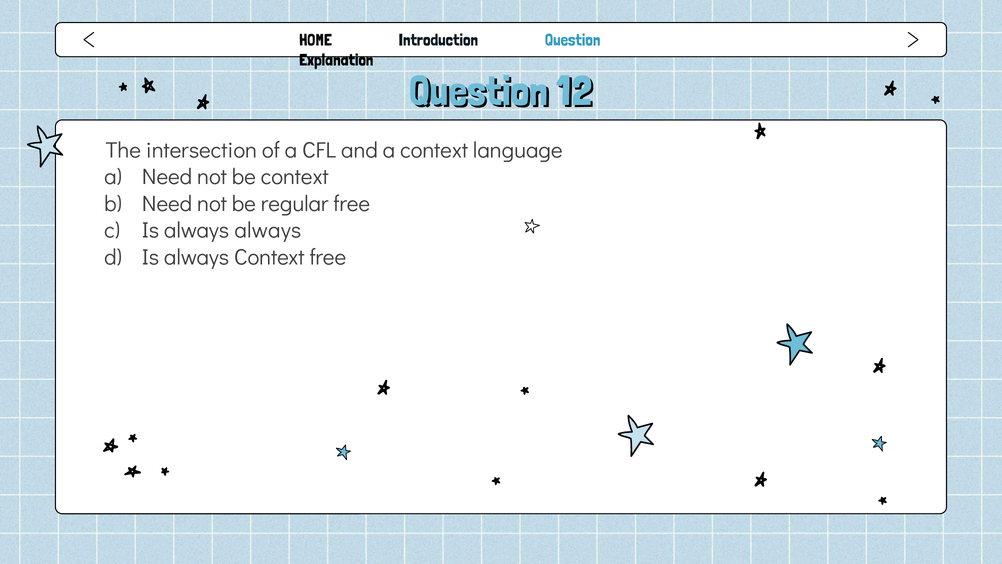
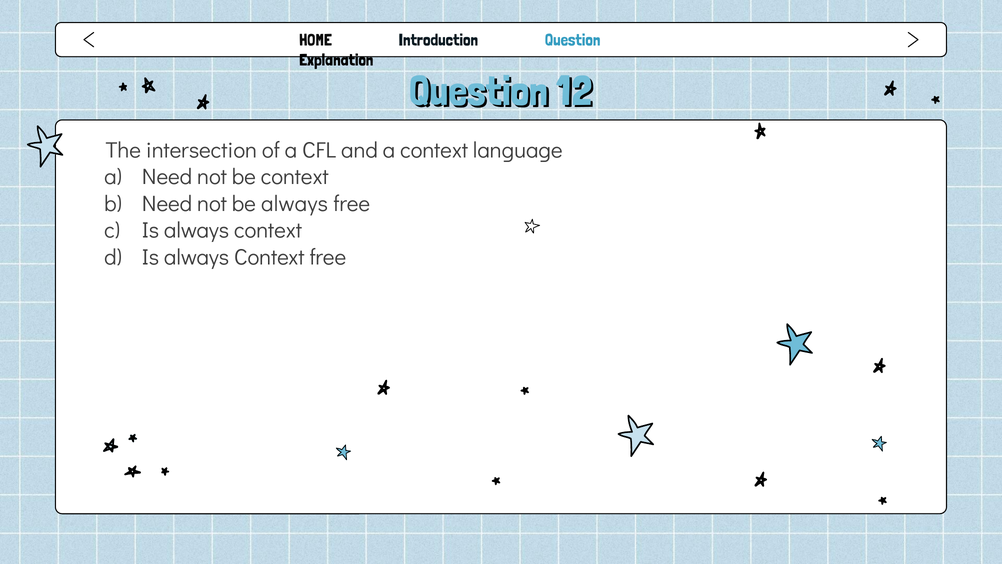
be regular: regular -> always
always at (268, 230): always -> context
